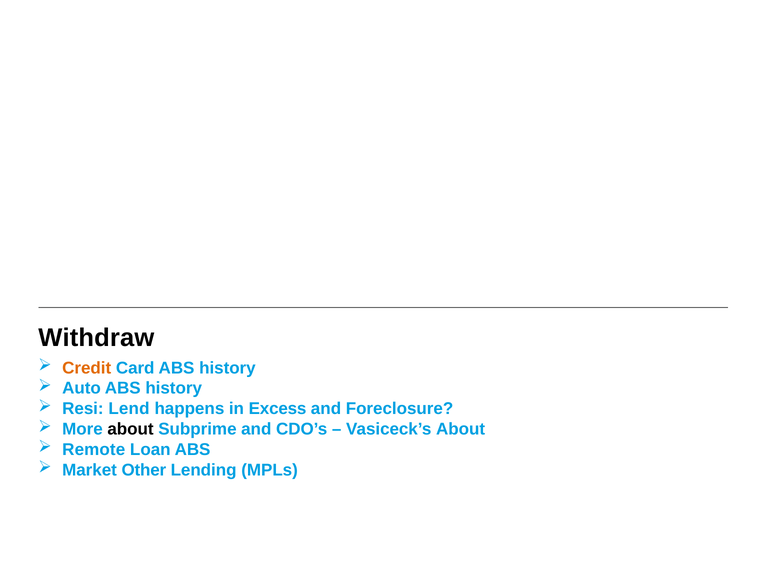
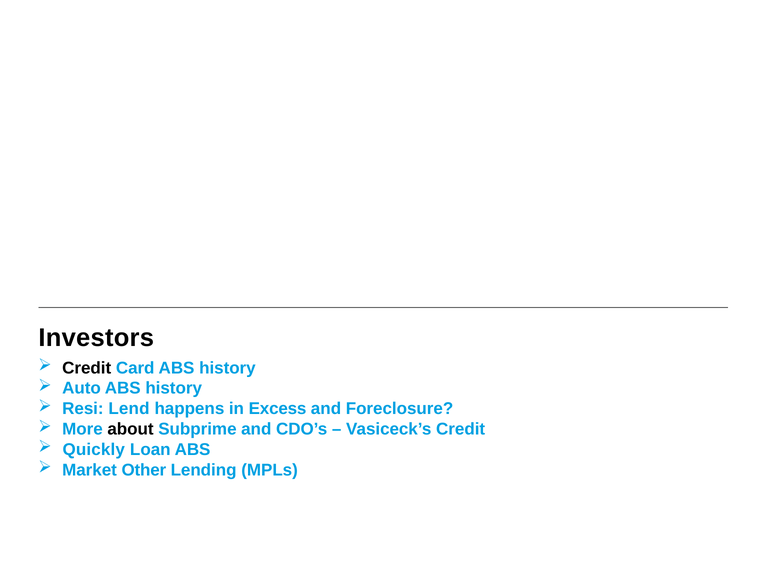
Withdraw: Withdraw -> Investors
Credit at (87, 368) colour: orange -> black
Vasiceck’s About: About -> Credit
Remote: Remote -> Quickly
